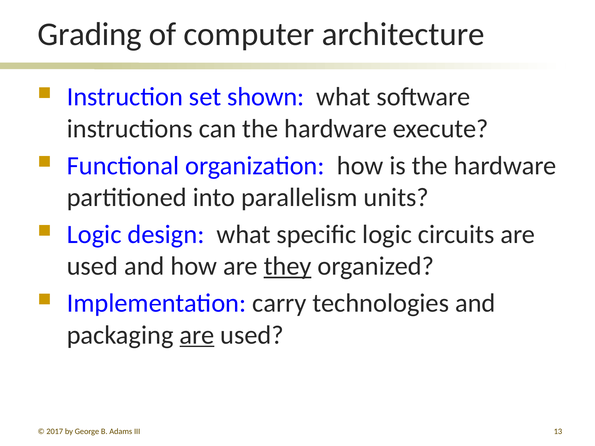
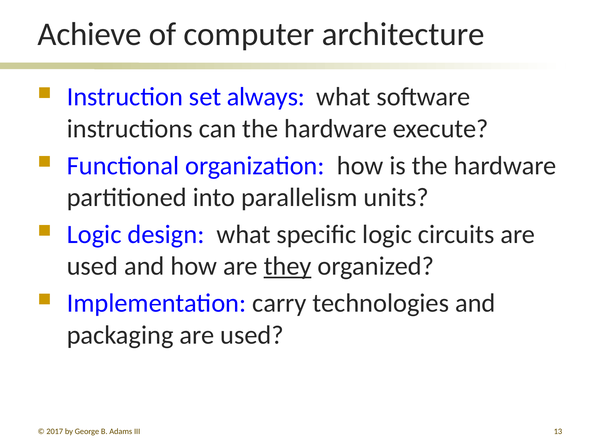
Grading: Grading -> Achieve
shown: shown -> always
are at (197, 335) underline: present -> none
